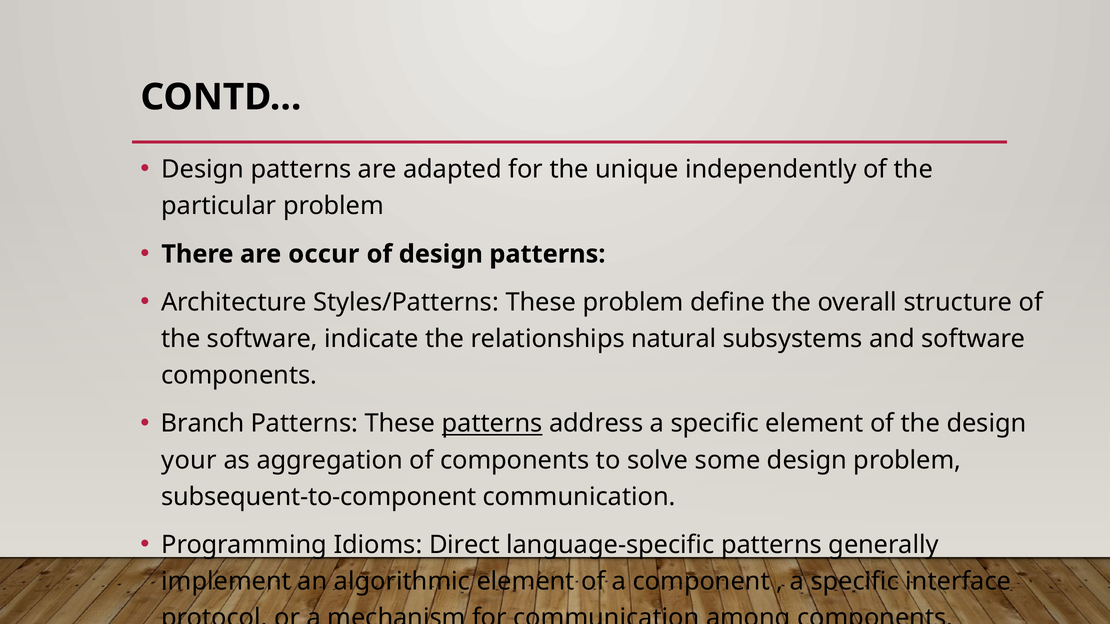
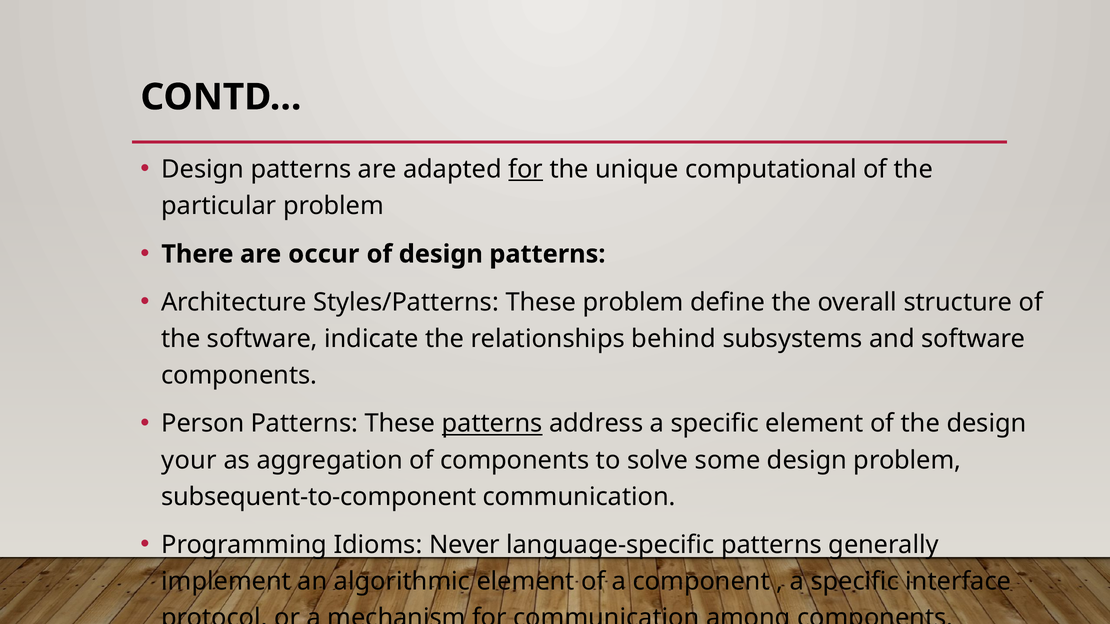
for at (526, 169) underline: none -> present
independently: independently -> computational
natural: natural -> behind
Branch: Branch -> Person
Direct: Direct -> Never
